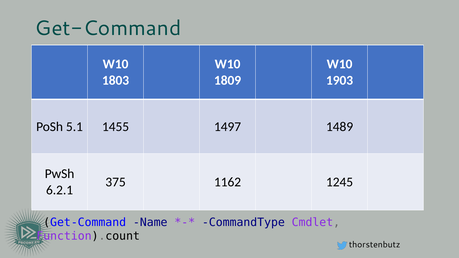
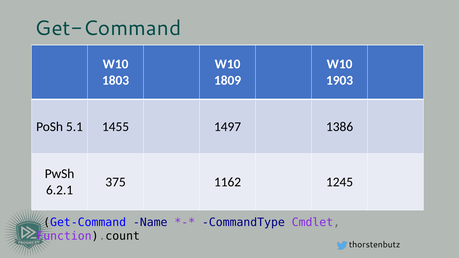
1489: 1489 -> 1386
